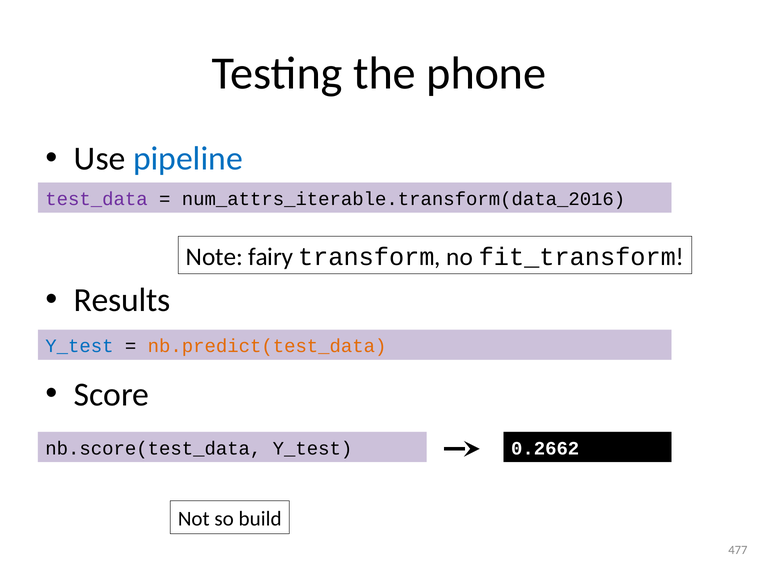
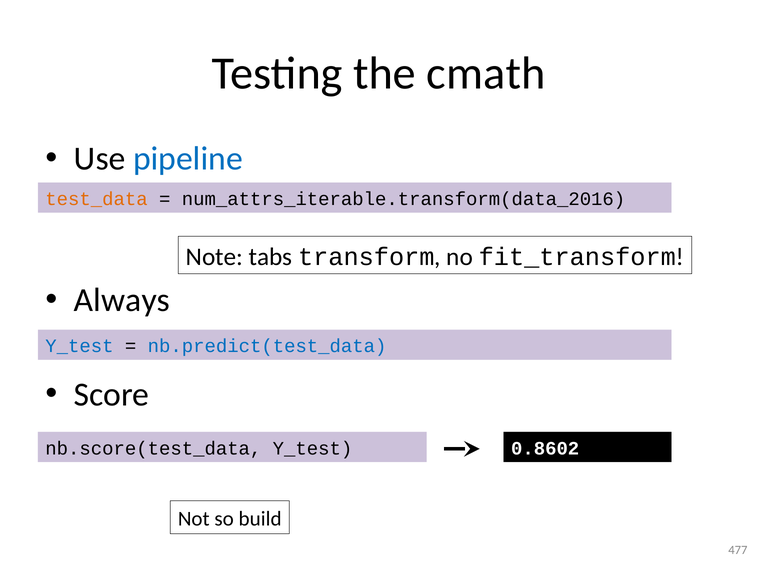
phone: phone -> cmath
test_data colour: purple -> orange
fairy: fairy -> tabs
Results: Results -> Always
nb.predict(test_data colour: orange -> blue
0.2662: 0.2662 -> 0.8602
